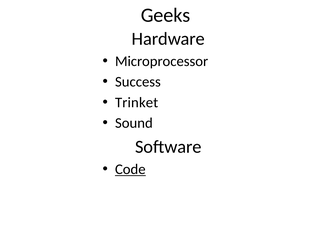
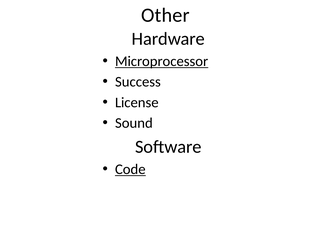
Geeks: Geeks -> Other
Microprocessor underline: none -> present
Trinket: Trinket -> License
